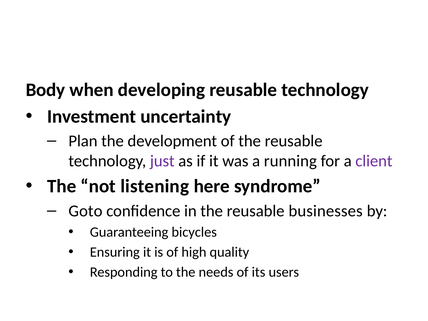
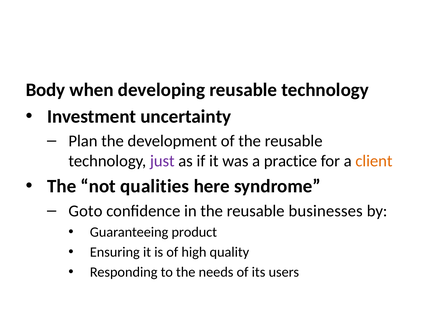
running: running -> practice
client colour: purple -> orange
listening: listening -> qualities
bicycles: bicycles -> product
